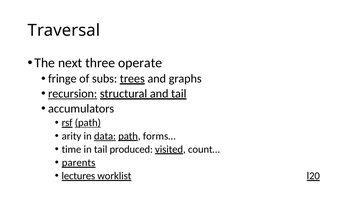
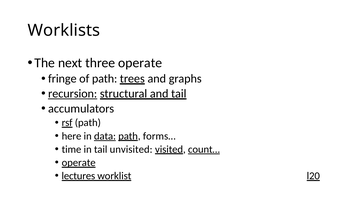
Traversal: Traversal -> Worklists
of subs: subs -> path
path at (88, 123) underline: present -> none
arity: arity -> here
produced: produced -> unvisited
count… underline: none -> present
parents at (79, 163): parents -> operate
